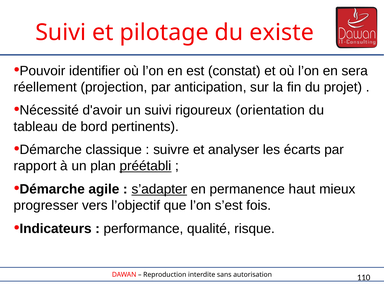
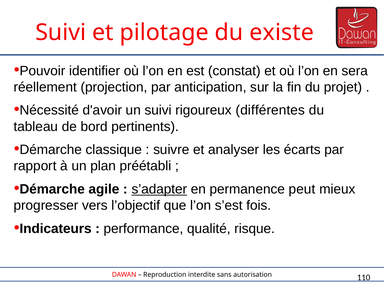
orientation: orientation -> différentes
préétabli underline: present -> none
haut: haut -> peut
